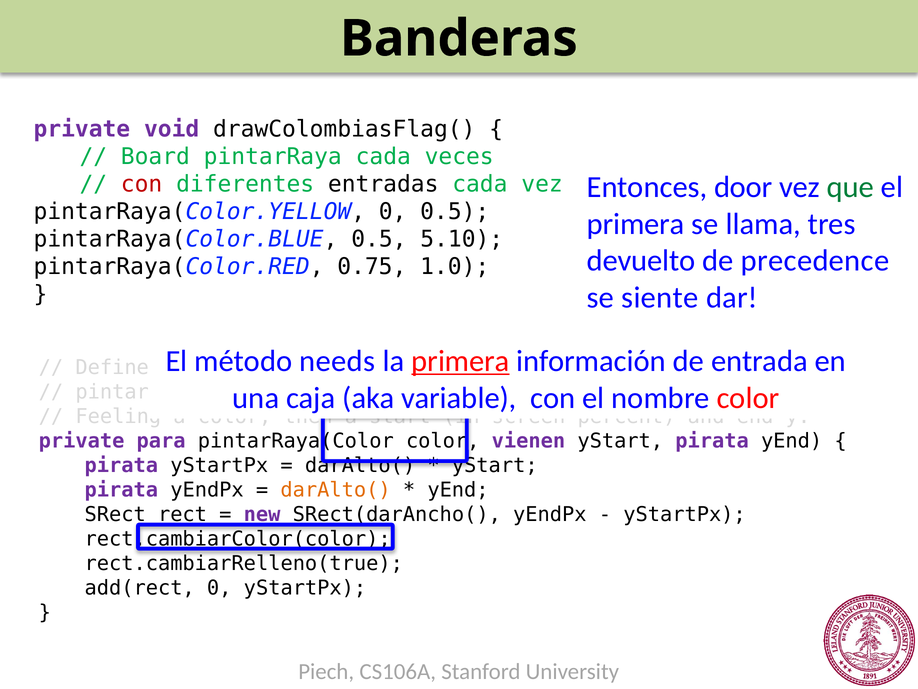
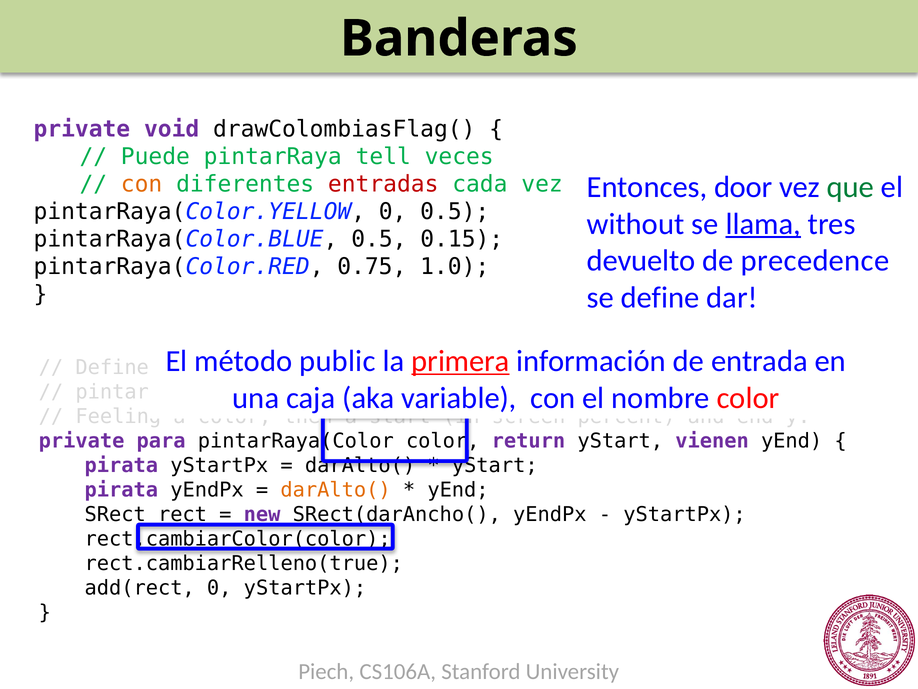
Board: Board -> Puede
pintarRaya cada: cada -> tell
con at (142, 184) colour: red -> orange
entradas colour: black -> red
primera at (636, 224): primera -> without
llama underline: none -> present
5.10: 5.10 -> 0.15
se siente: siente -> define
needs at (337, 361): needs -> public
vienen: vienen -> return
pirata at (712, 441): pirata -> vienen
